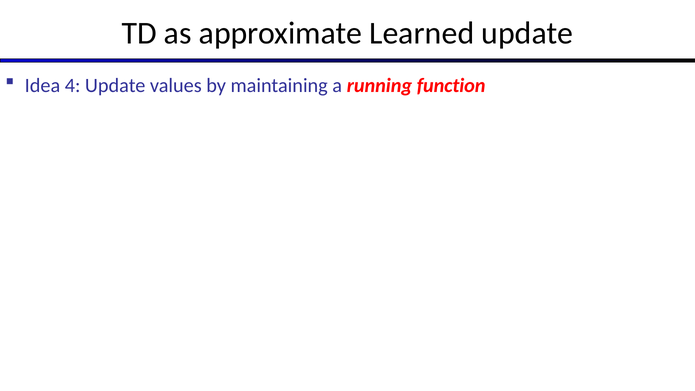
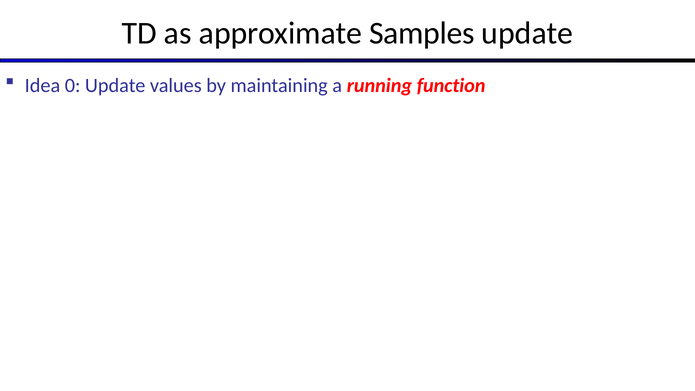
Learned: Learned -> Samples
4: 4 -> 0
